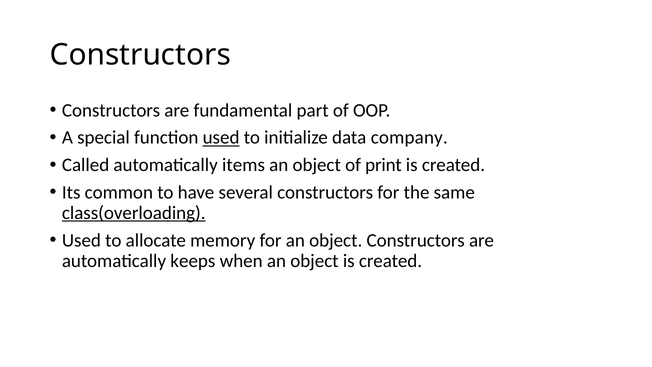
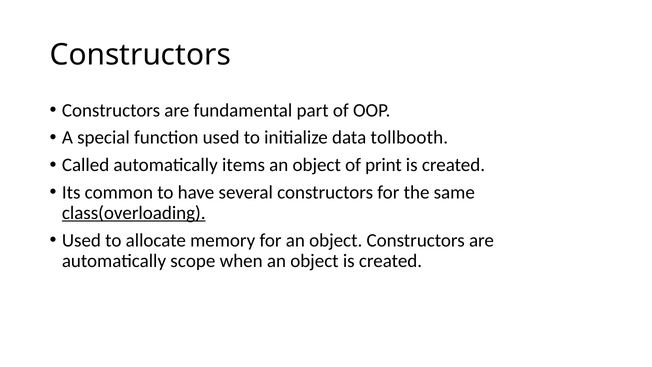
used at (221, 138) underline: present -> none
company: company -> tollbooth
keeps: keeps -> scope
